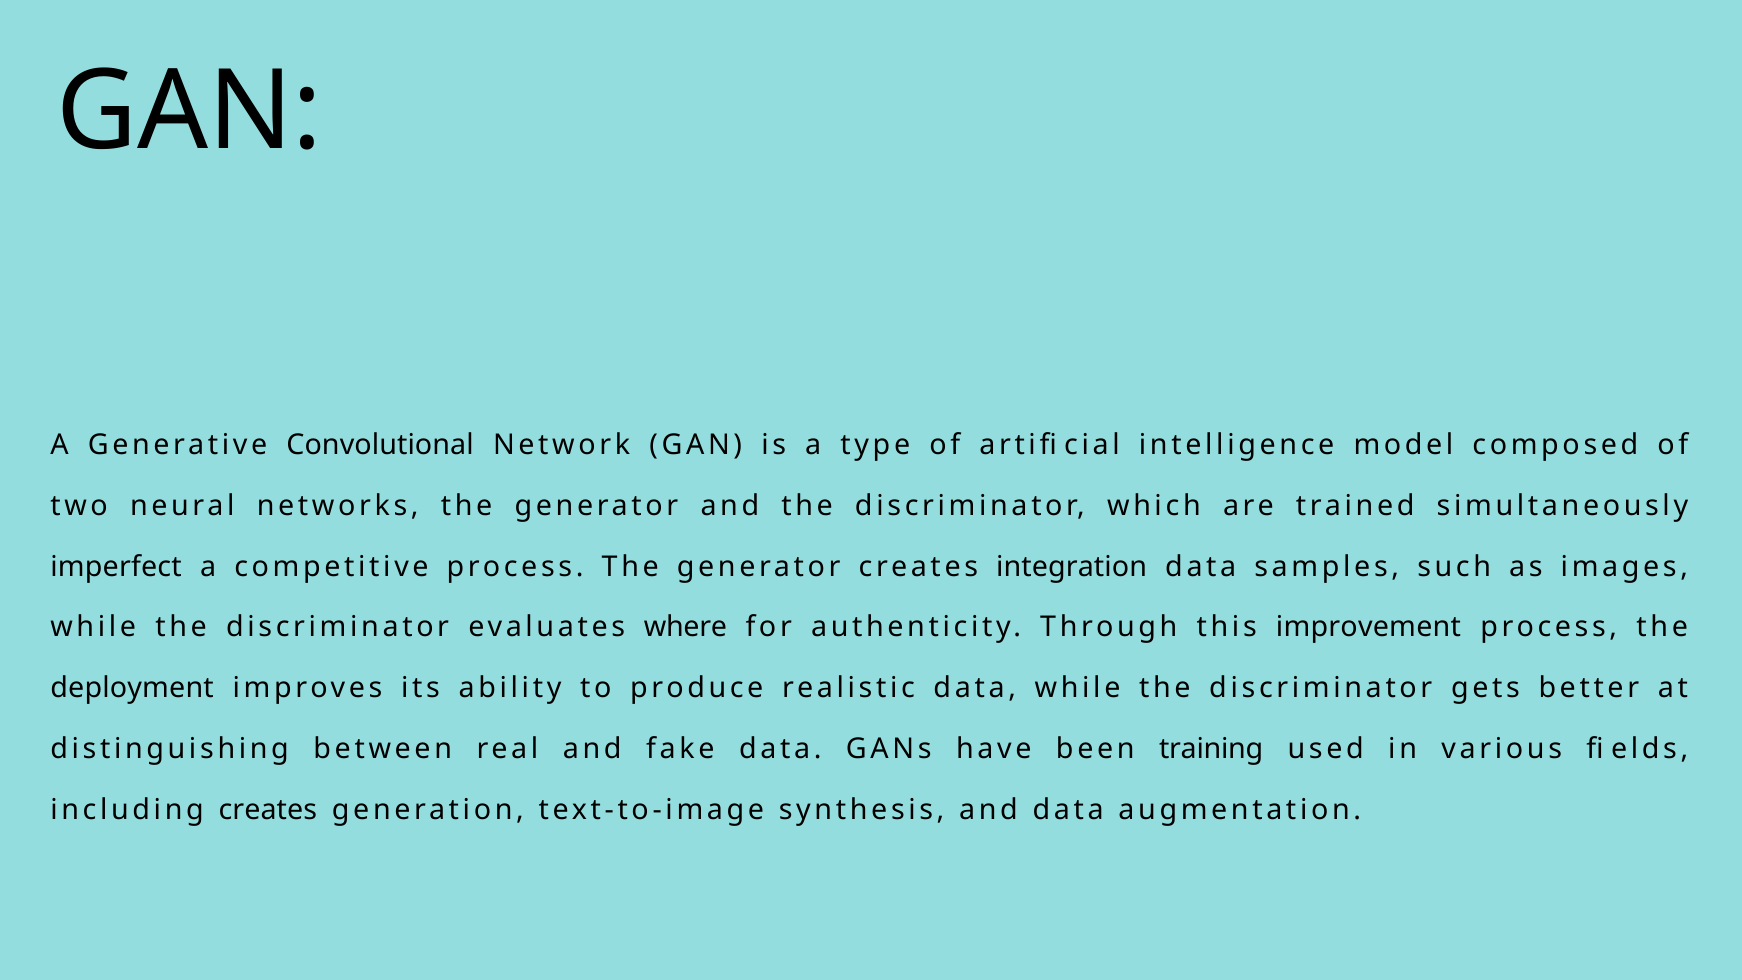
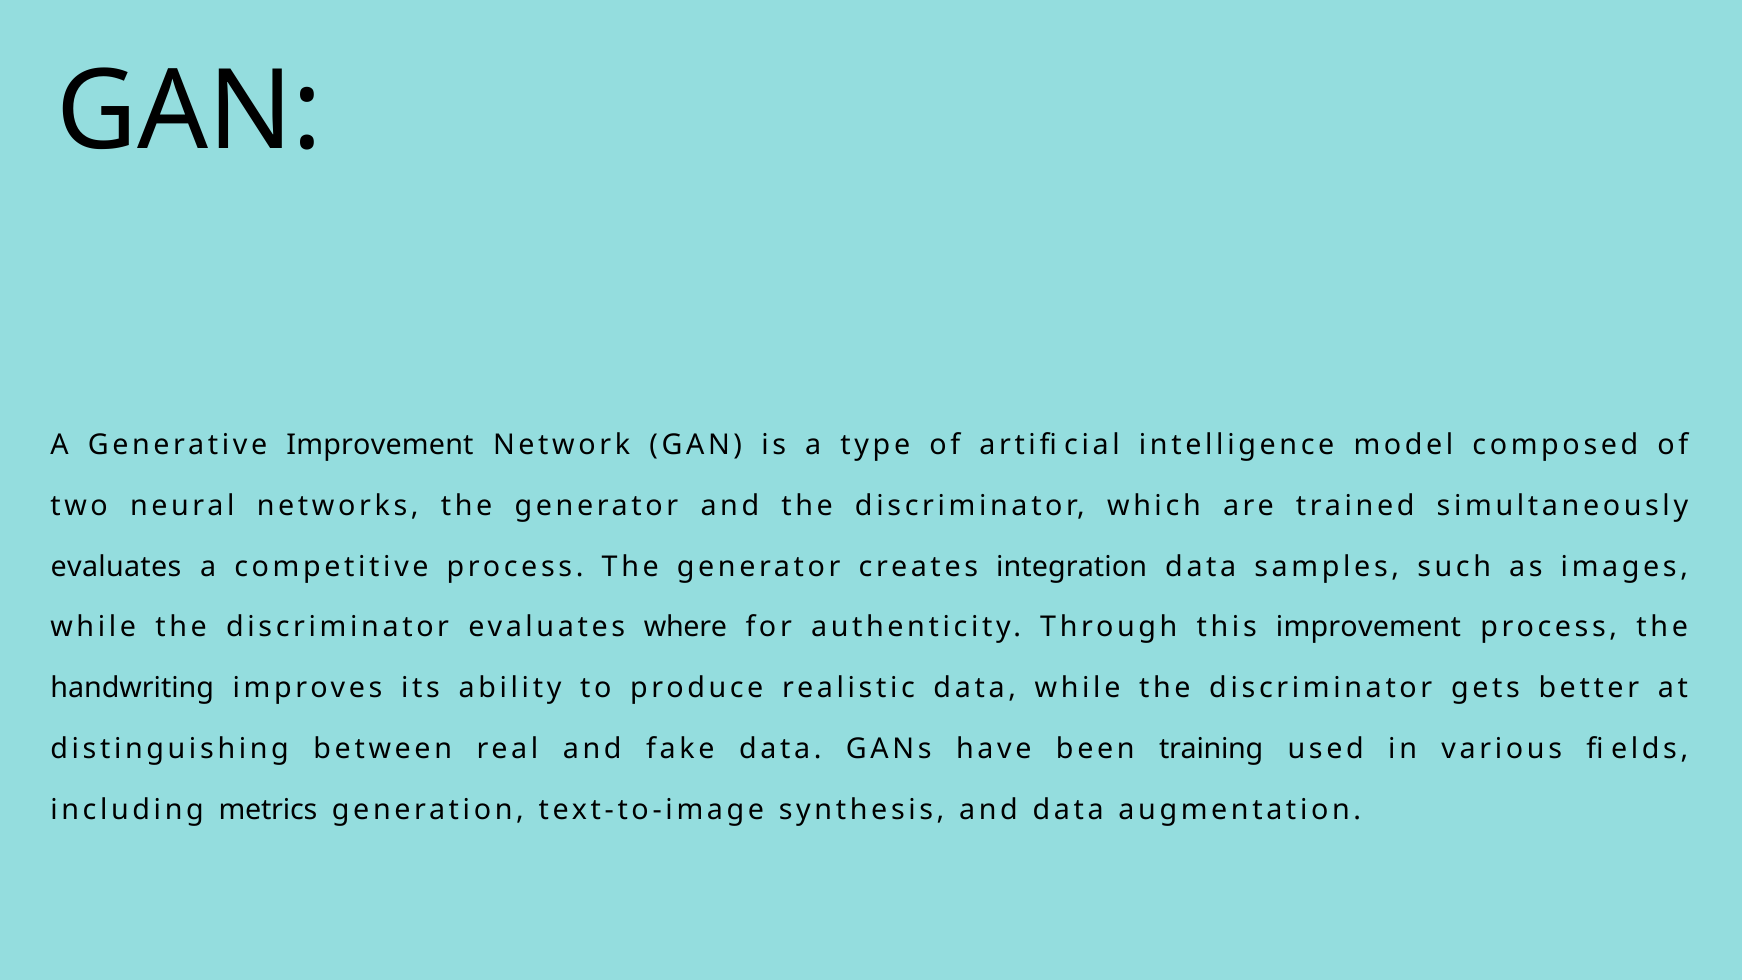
Generative Convolutional: Convolutional -> Improvement
imperfect at (116, 567): imperfect -> evaluates
deployment: deployment -> handwriting
including creates: creates -> metrics
